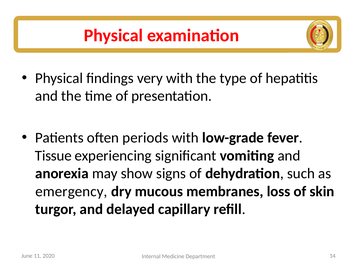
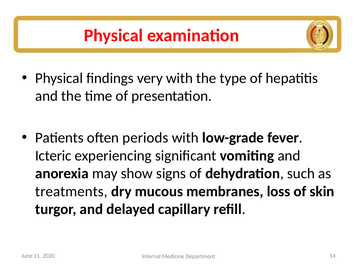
Tissue: Tissue -> Icteric
emergency: emergency -> treatments
